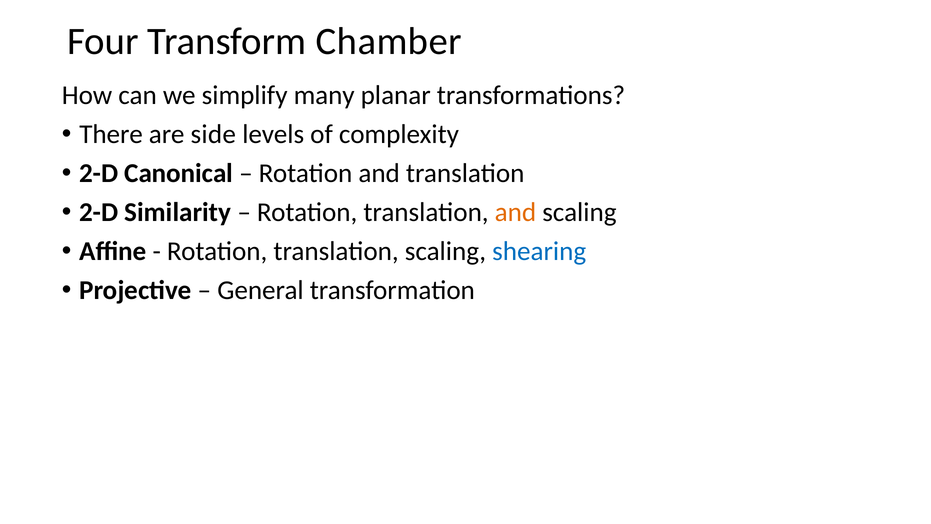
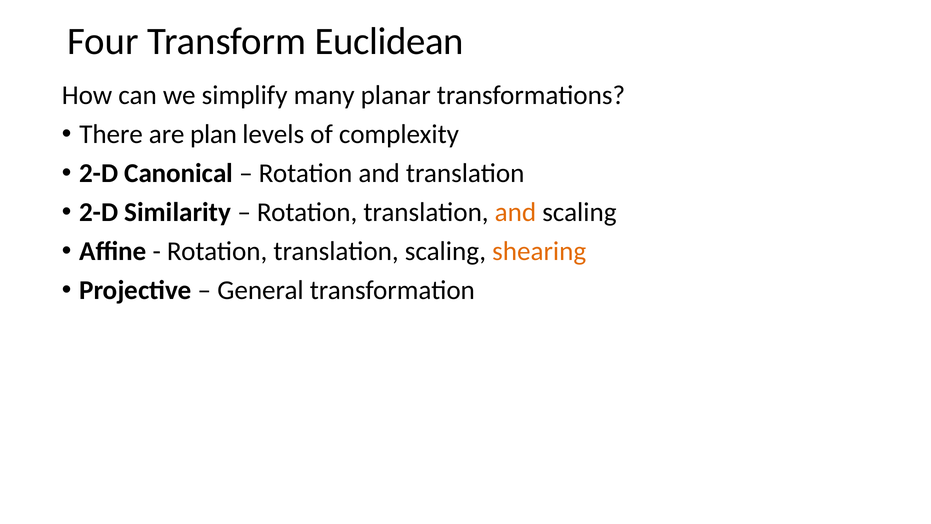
Chamber: Chamber -> Euclidean
side: side -> plan
shearing colour: blue -> orange
